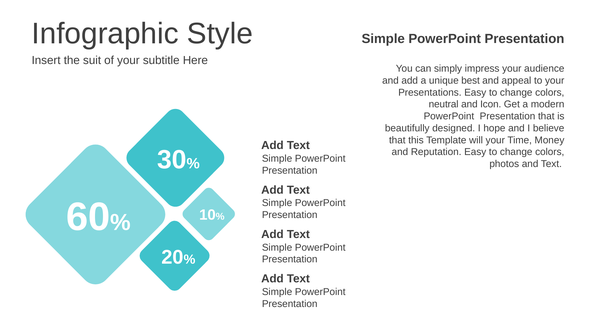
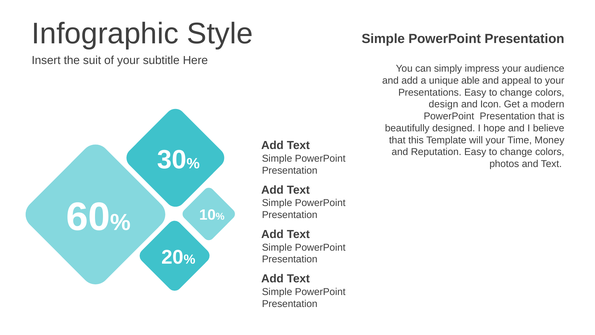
best: best -> able
neutral: neutral -> design
